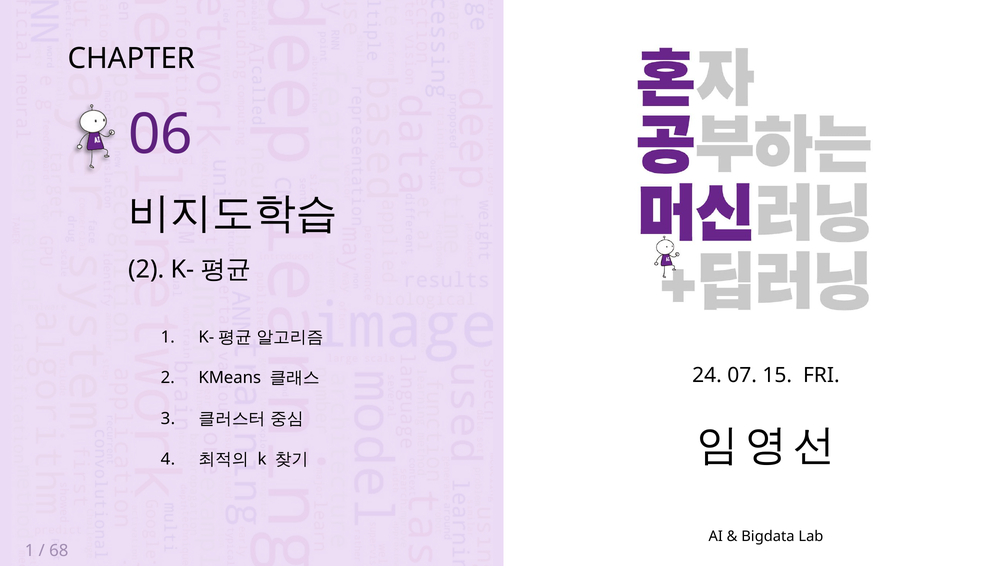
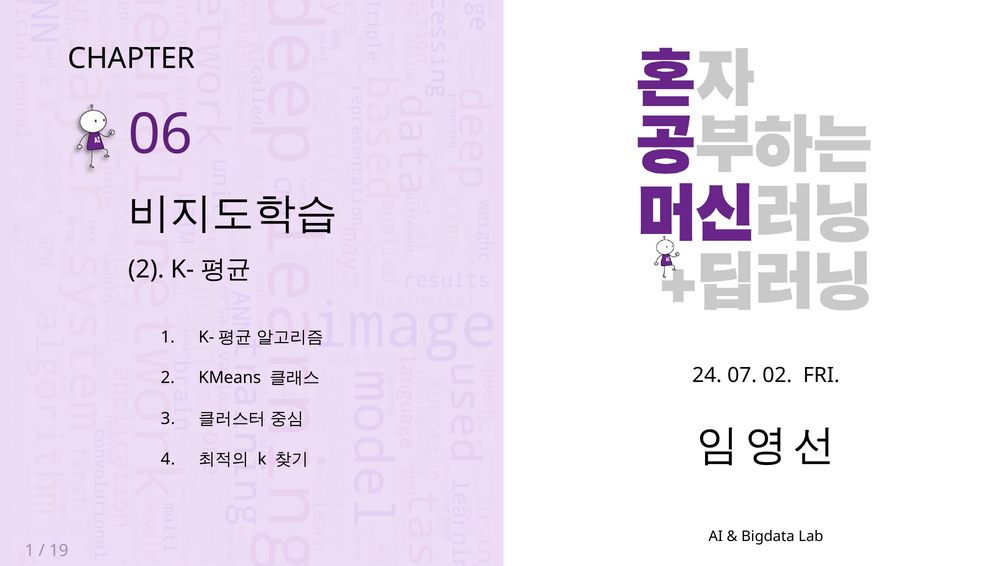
15: 15 -> 02
68: 68 -> 19
